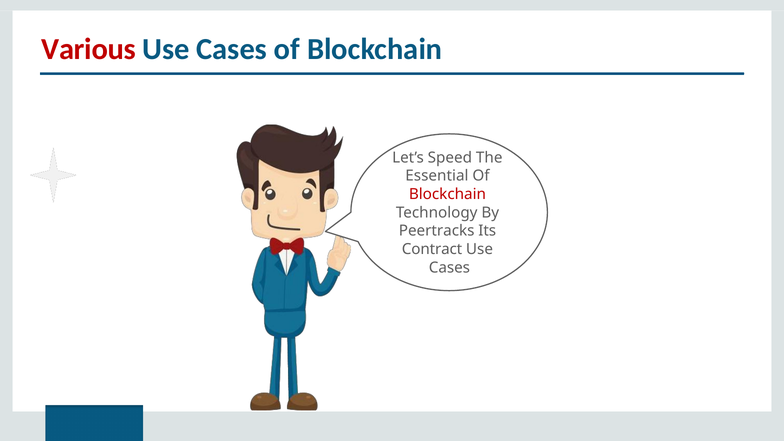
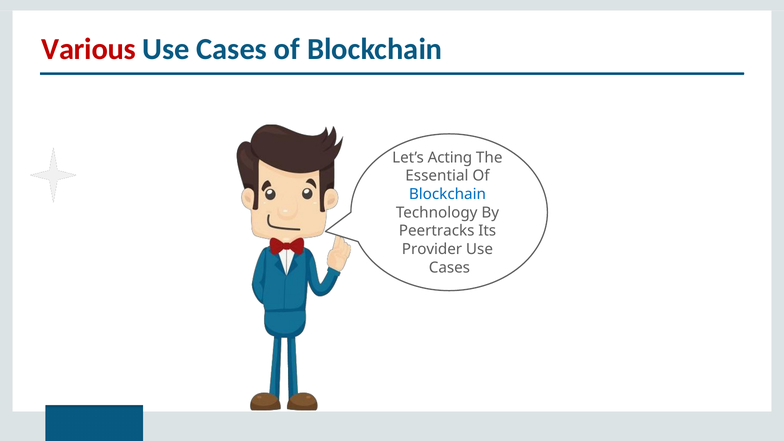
Speed: Speed -> Acting
Blockchain at (447, 194) colour: red -> blue
Contract: Contract -> Provider
